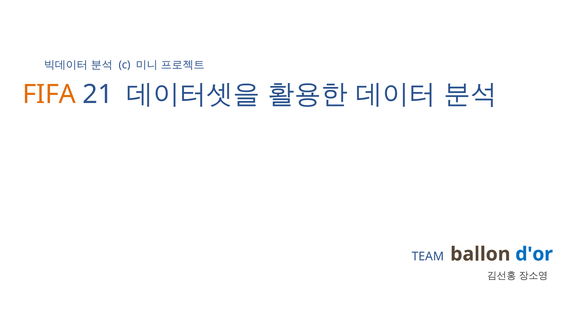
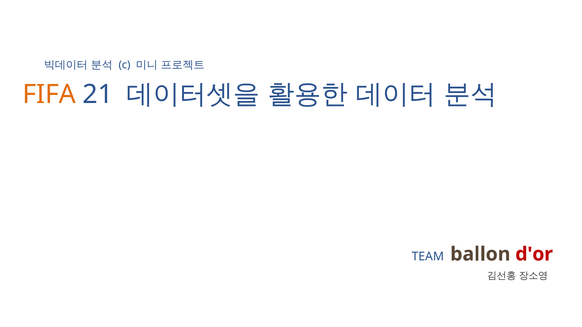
d'or colour: blue -> red
